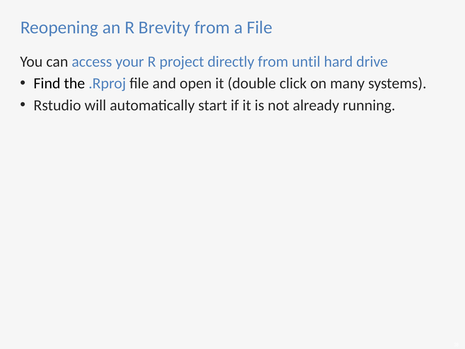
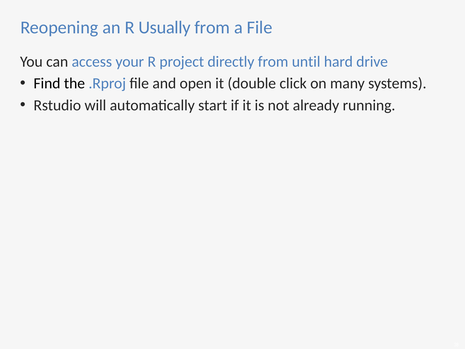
Brevity: Brevity -> Usually
